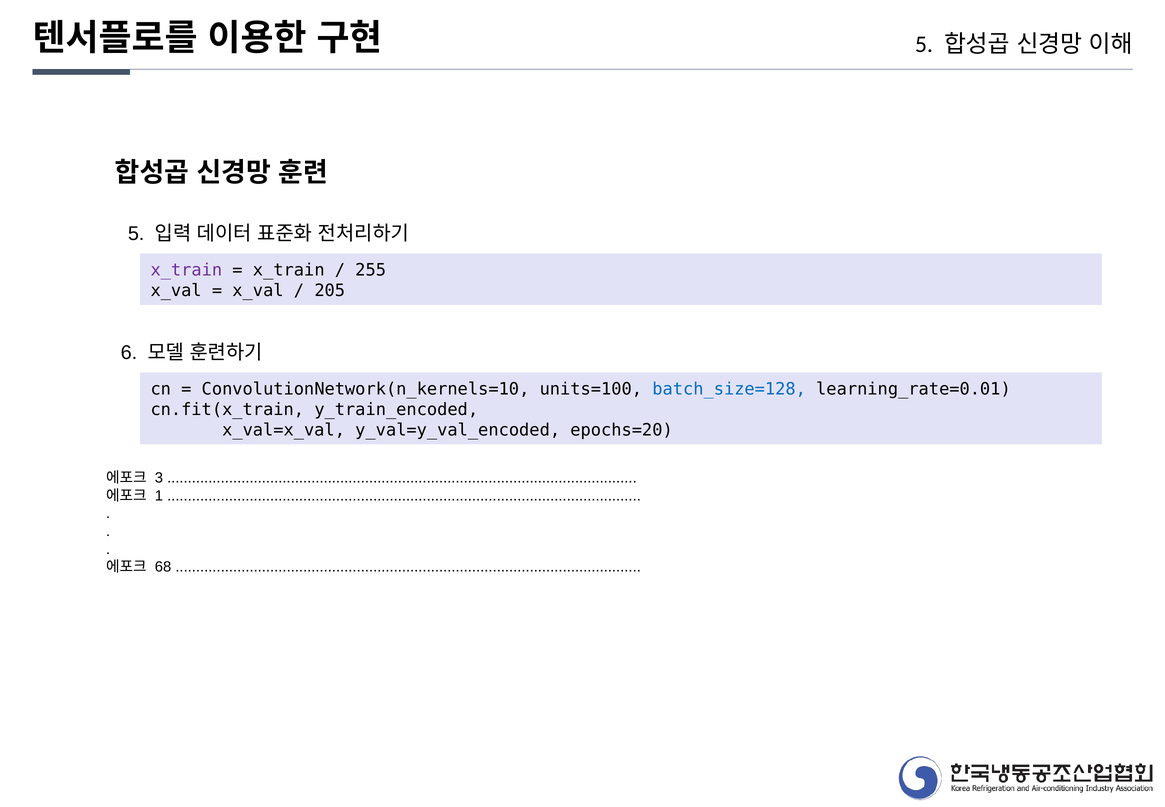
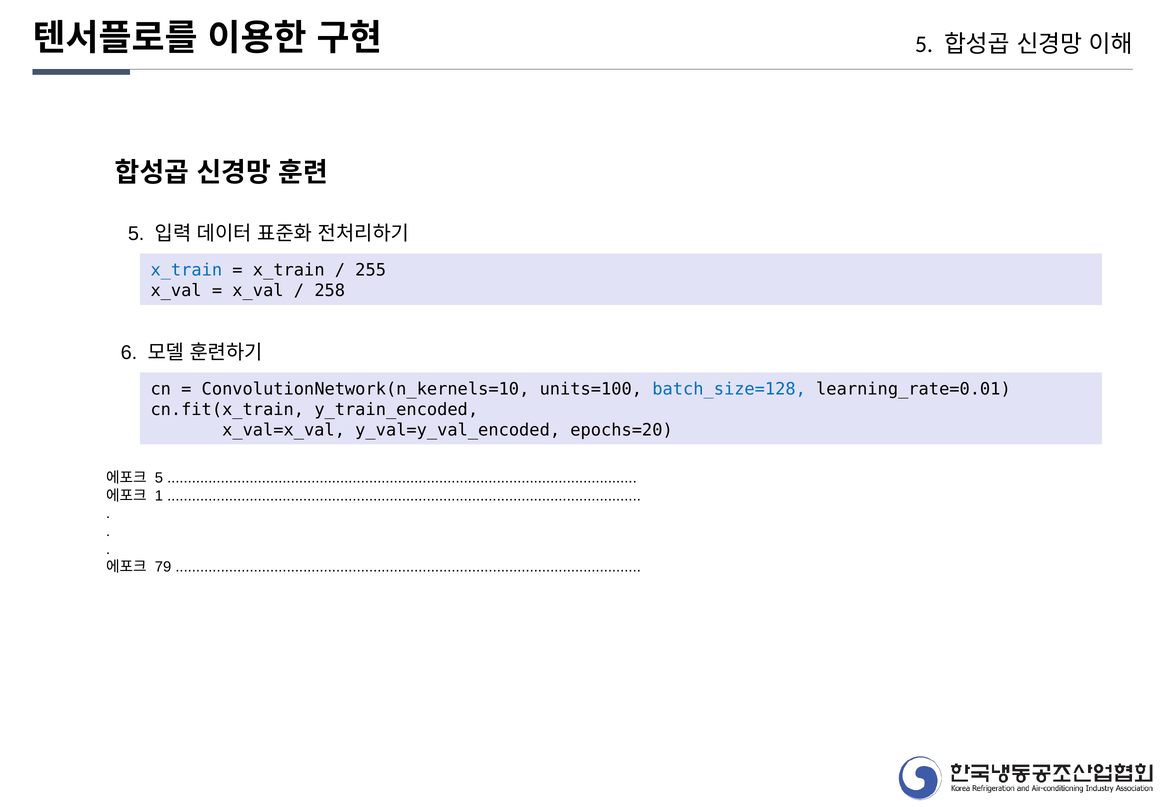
x_train at (186, 270) colour: purple -> blue
205: 205 -> 258
3 at (159, 478): 3 -> 5
68: 68 -> 79
